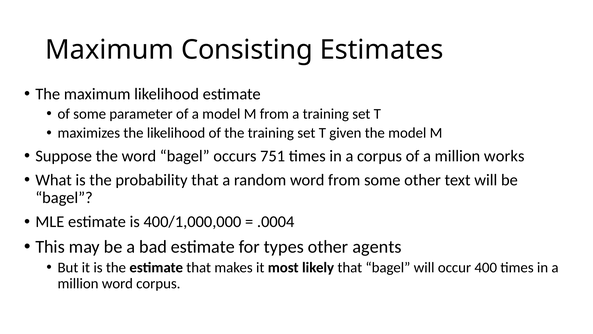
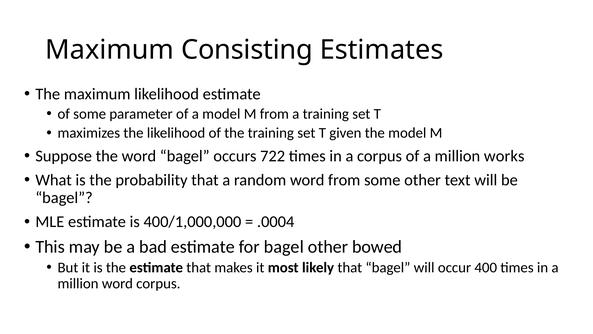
751: 751 -> 722
for types: types -> bagel
agents: agents -> bowed
